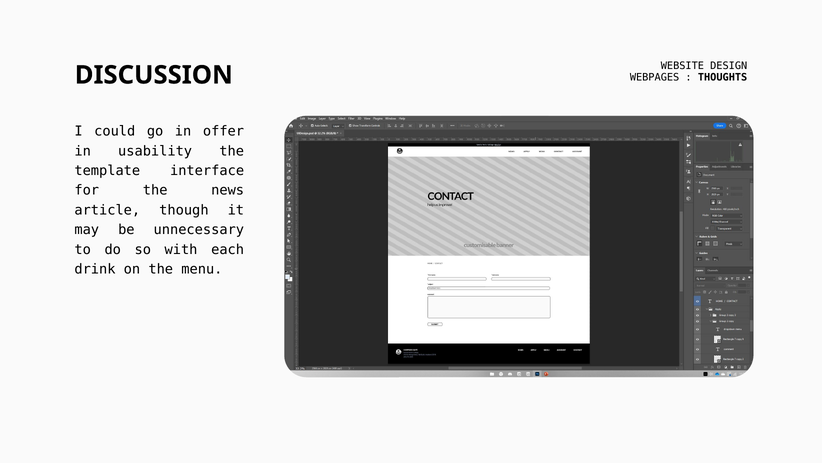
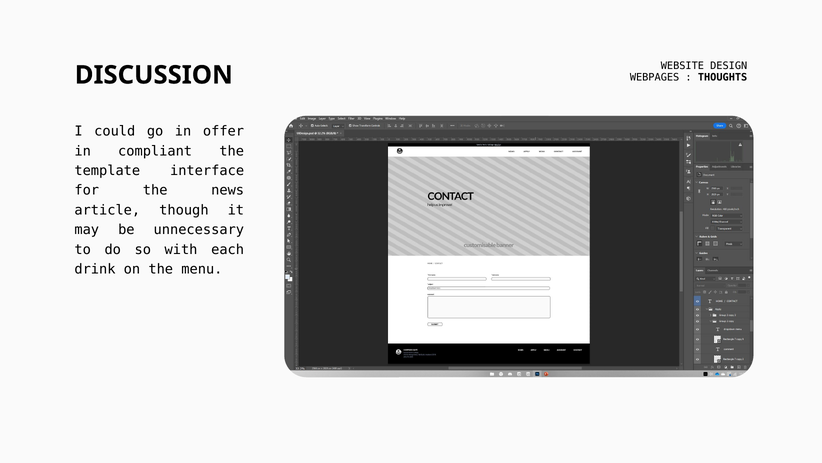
usability: usability -> compliant
